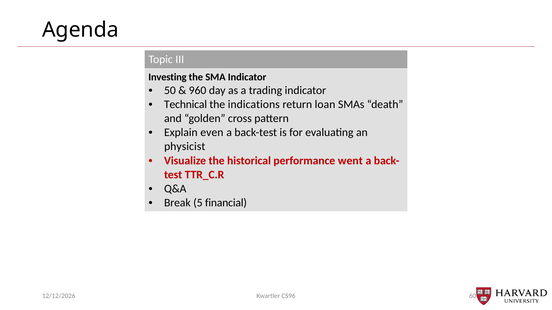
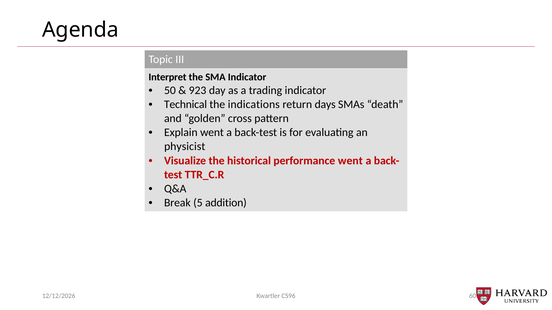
Investing: Investing -> Interpret
960: 960 -> 923
loan: loan -> days
Explain even: even -> went
financial: financial -> addition
